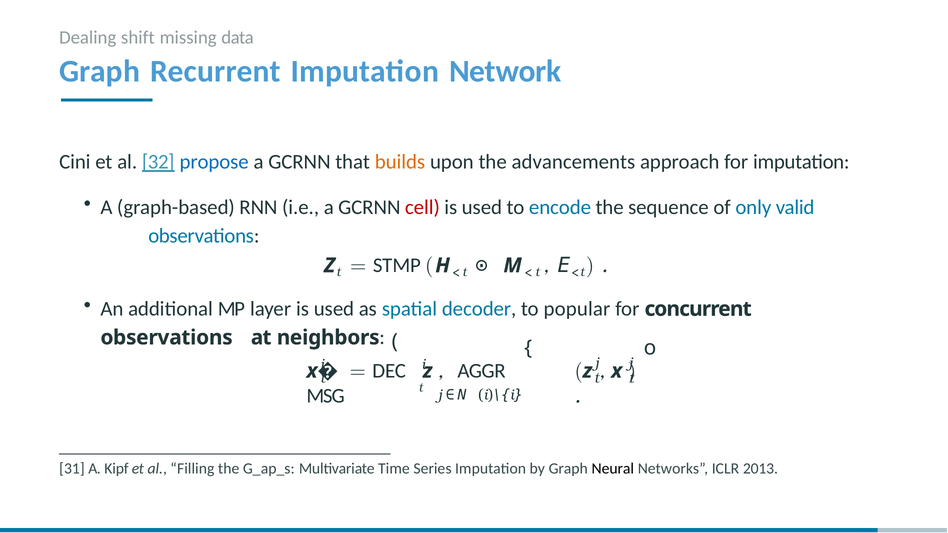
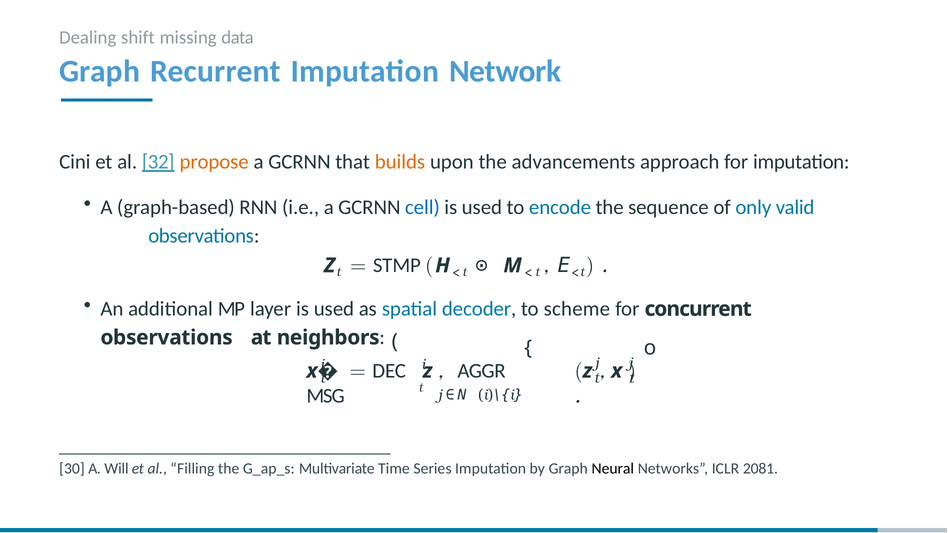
propose colour: blue -> orange
cell colour: red -> blue
popular: popular -> scheme
31: 31 -> 30
Kipf: Kipf -> Will
2013: 2013 -> 2081
